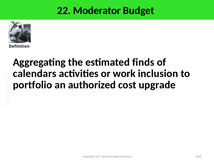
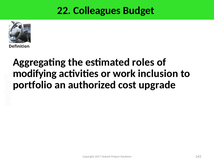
Moderator: Moderator -> Colleagues
finds: finds -> roles
calendars: calendars -> modifying
